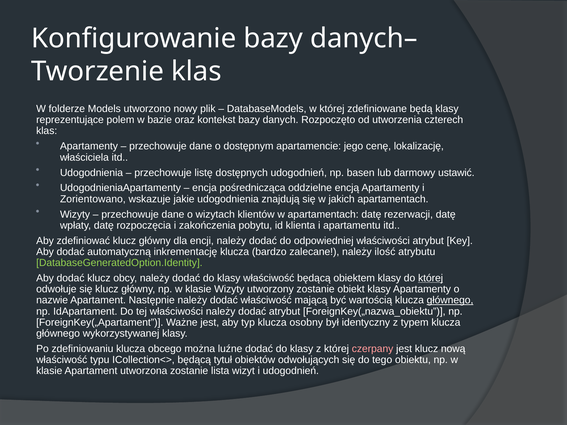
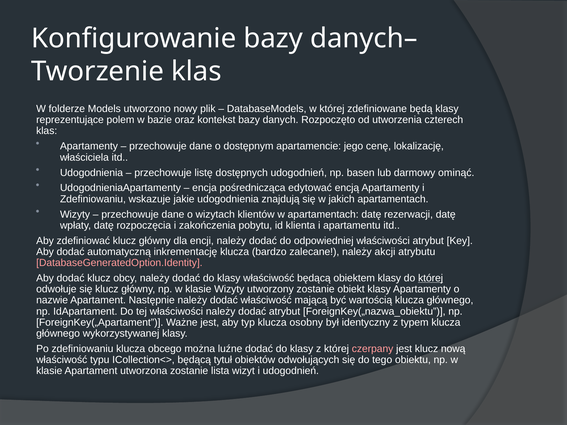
ustawić: ustawić -> ominąć
oddzielne: oddzielne -> edytować
Zorientowano at (93, 199): Zorientowano -> Zdefiniowaniu
ilość: ilość -> akcji
DatabaseGeneratedOption.Identity colour: light green -> pink
głównego at (450, 300) underline: present -> none
